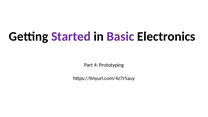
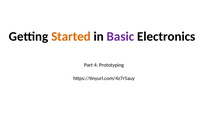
Started colour: purple -> orange
